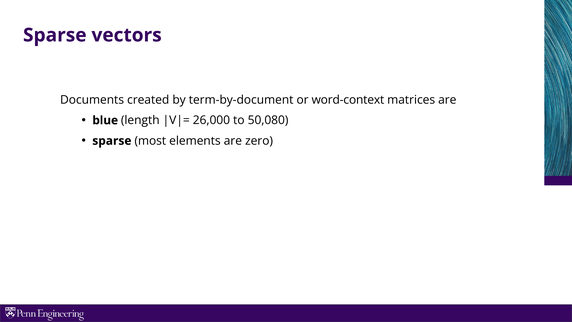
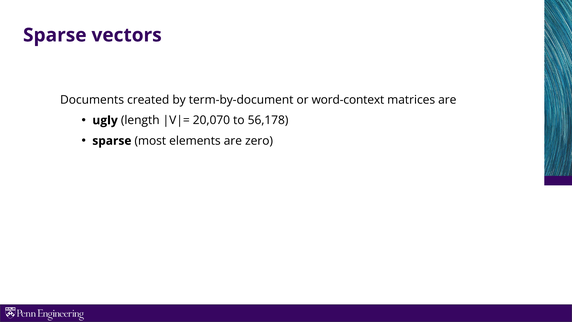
blue: blue -> ugly
26,000: 26,000 -> 20,070
50,080: 50,080 -> 56,178
